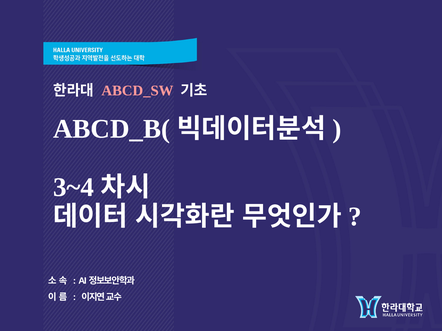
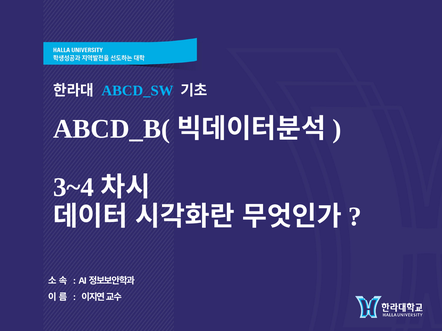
ABCD_SW colour: pink -> light blue
